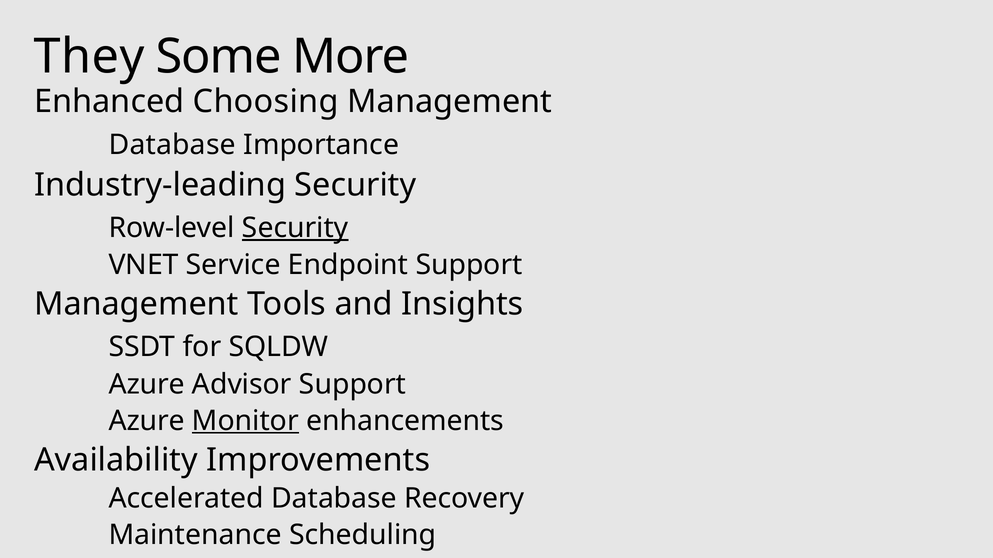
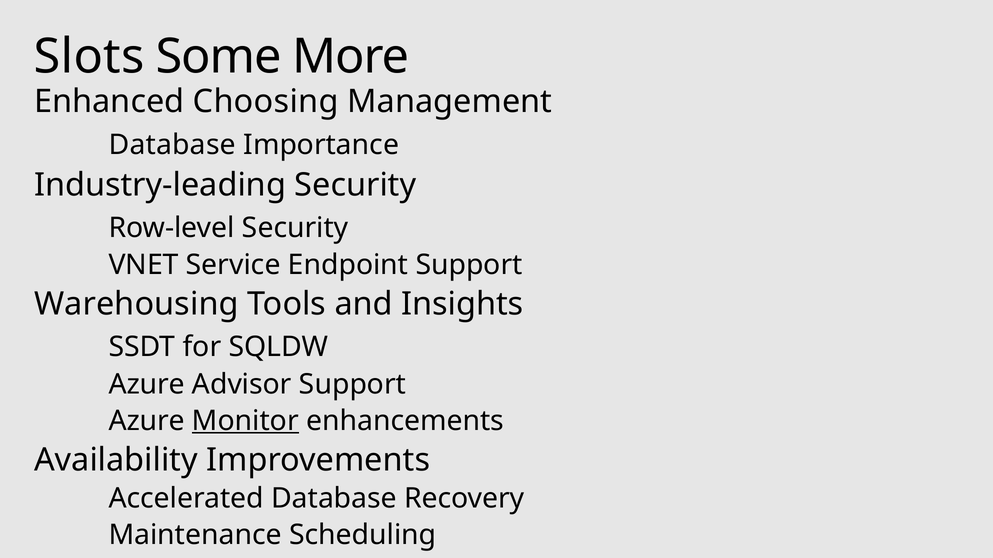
They: They -> Slots
Security at (295, 228) underline: present -> none
Management at (136, 305): Management -> Warehousing
